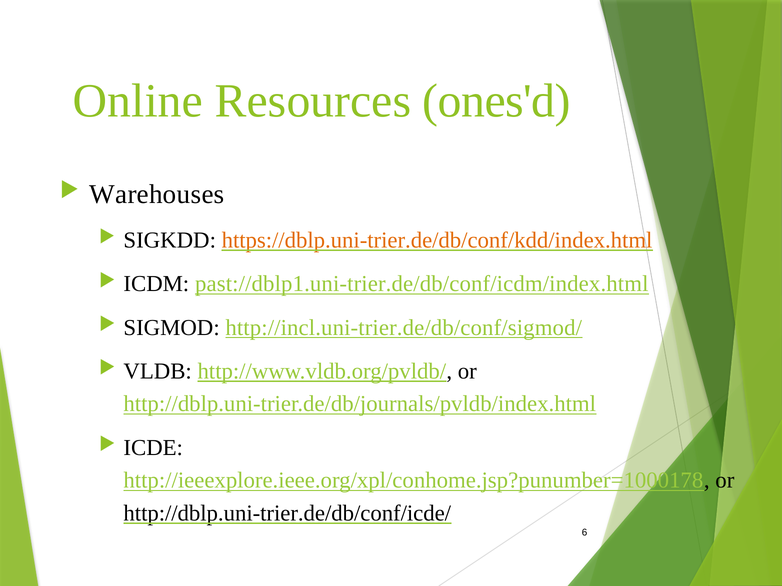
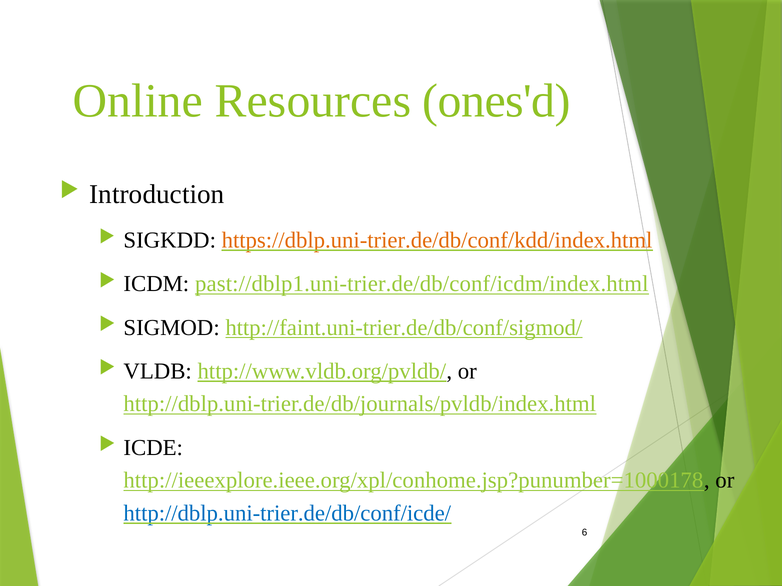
Warehouses: Warehouses -> Introduction
http://incl.uni-trier.de/db/conf/sigmod/: http://incl.uni-trier.de/db/conf/sigmod/ -> http://faint.uni-trier.de/db/conf/sigmod/
http://dblp.uni-trier.de/db/conf/icde/ colour: black -> blue
